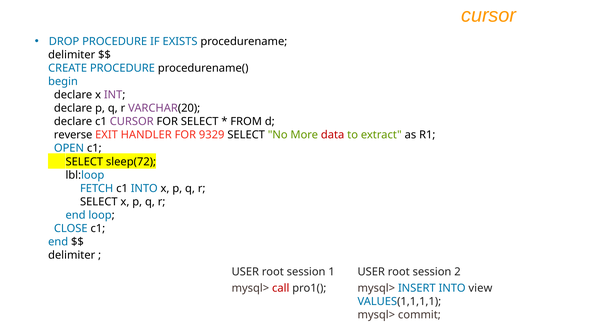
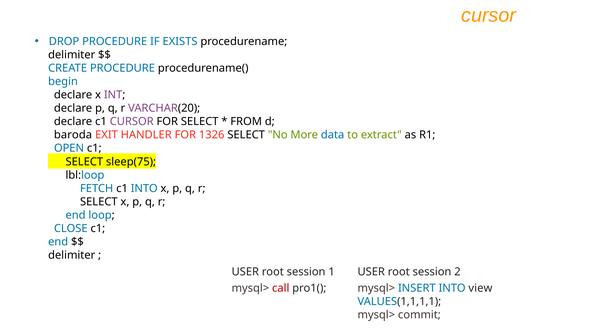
reverse: reverse -> baroda
9329: 9329 -> 1326
data colour: red -> blue
sleep(72: sleep(72 -> sleep(75
